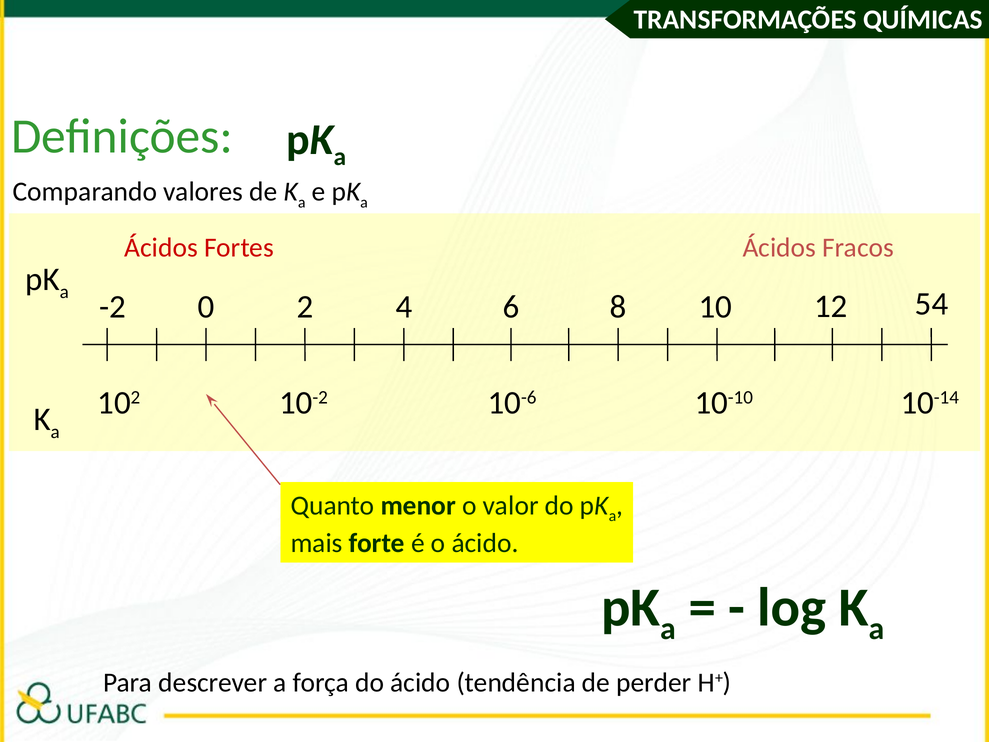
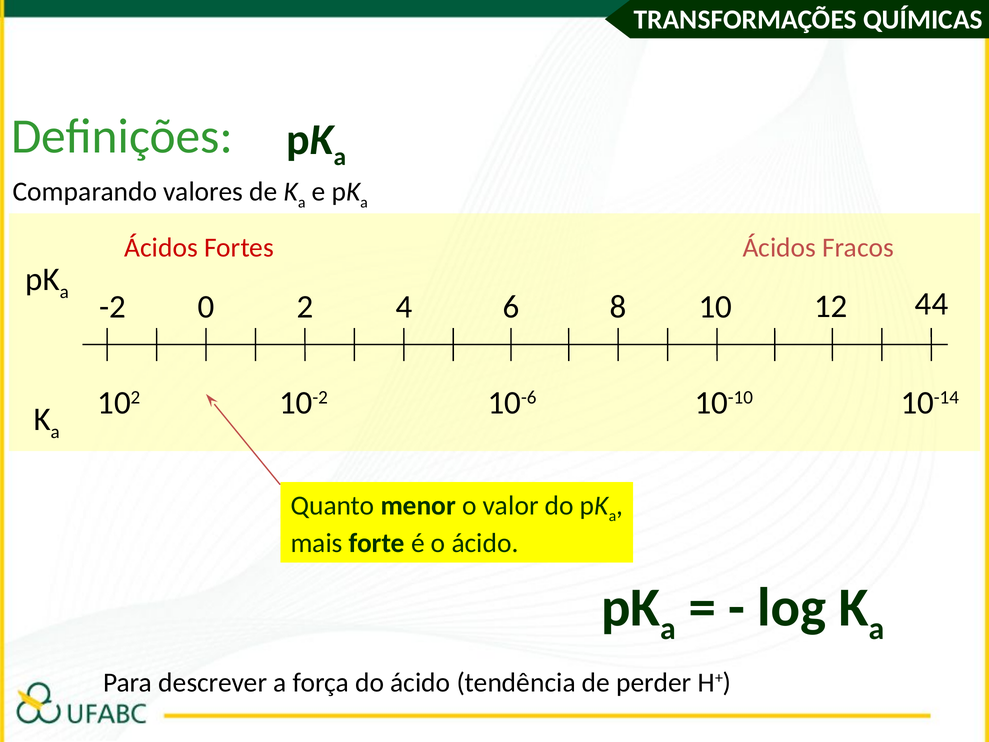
54: 54 -> 44
